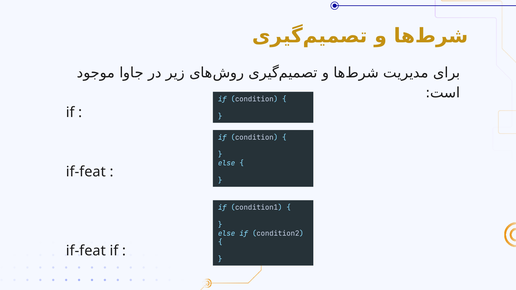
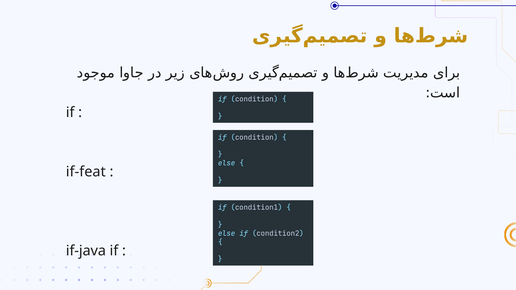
if-feat at (86, 251): if-feat -> if-java
